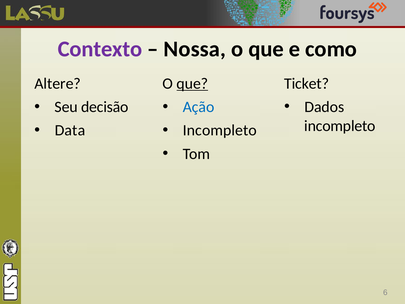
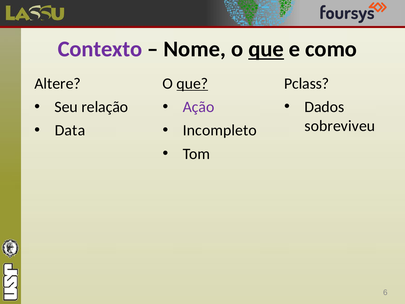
Nossa: Nossa -> Nome
que at (266, 49) underline: none -> present
Ticket: Ticket -> Pclass
decisão: decisão -> relação
Ação colour: blue -> purple
incompleto at (340, 126): incompleto -> sobreviveu
